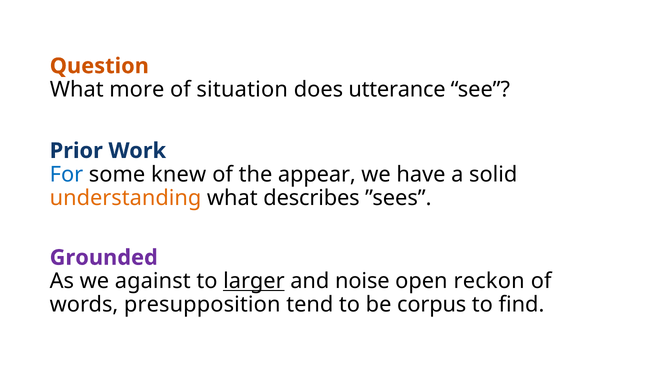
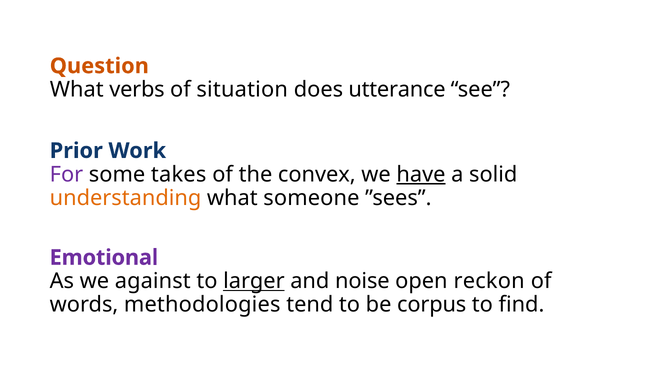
more: more -> verbs
For colour: blue -> purple
knew: knew -> takes
appear: appear -> convex
have underline: none -> present
describes: describes -> someone
Grounded: Grounded -> Emotional
presupposition: presupposition -> methodologies
